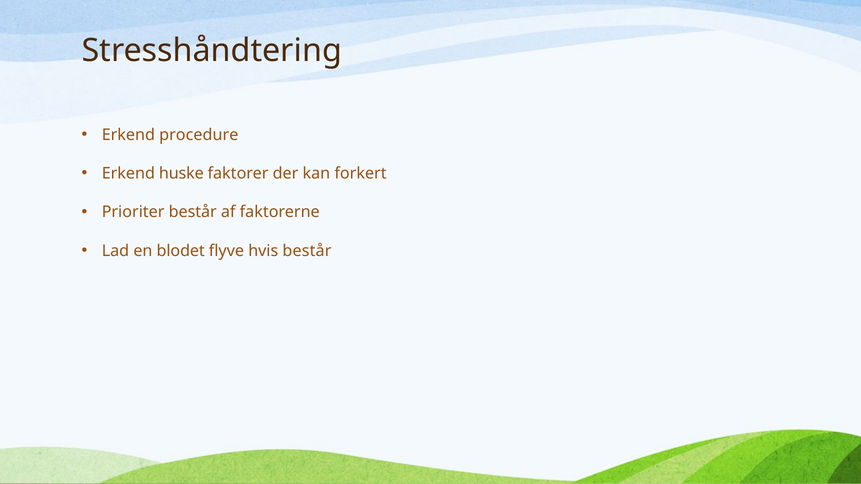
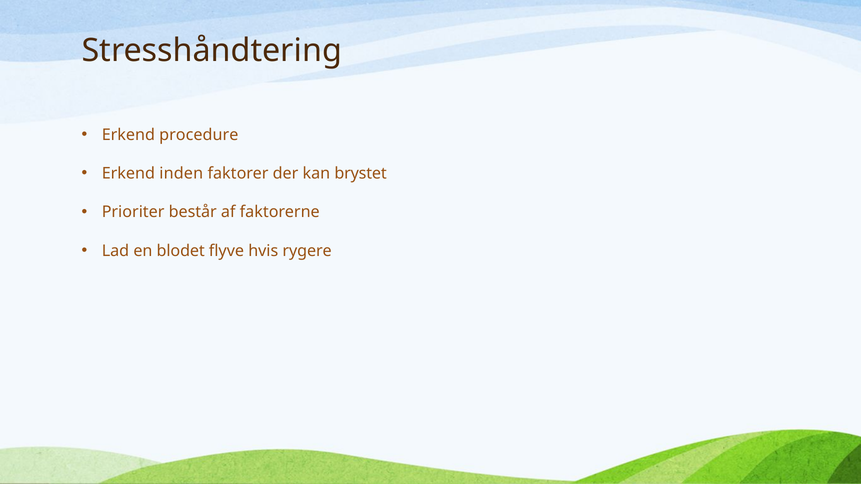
huske: huske -> inden
forkert: forkert -> brystet
hvis består: består -> rygere
